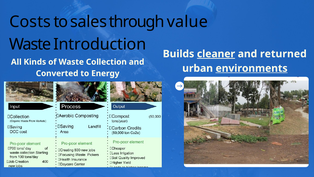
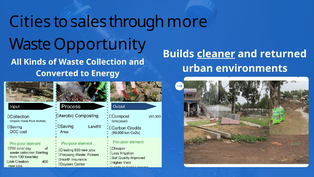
Costs: Costs -> Cities
value: value -> more
Introduction: Introduction -> Opportunity
environments underline: present -> none
